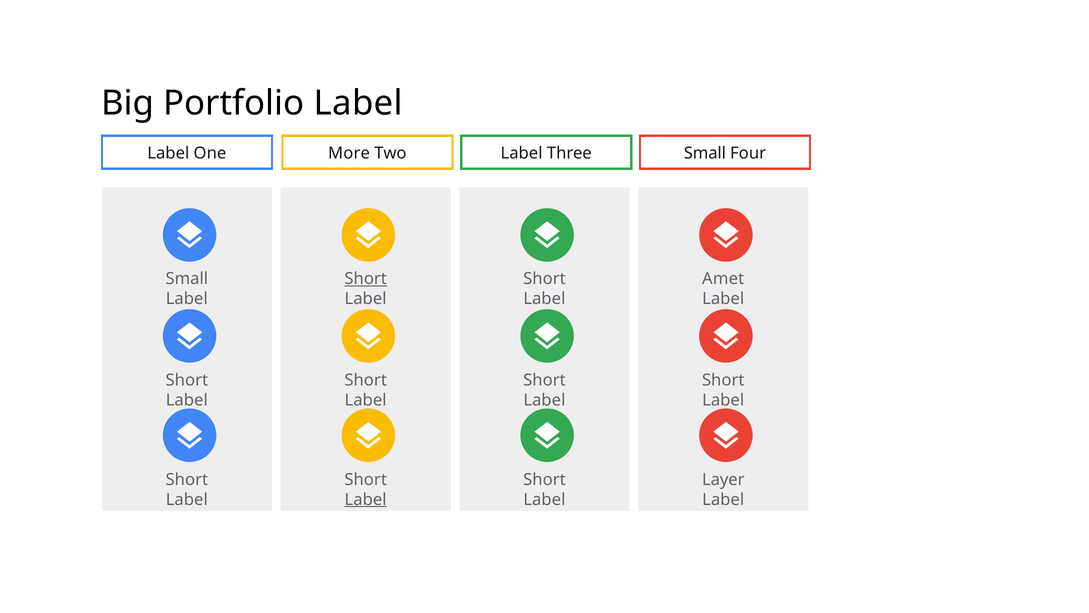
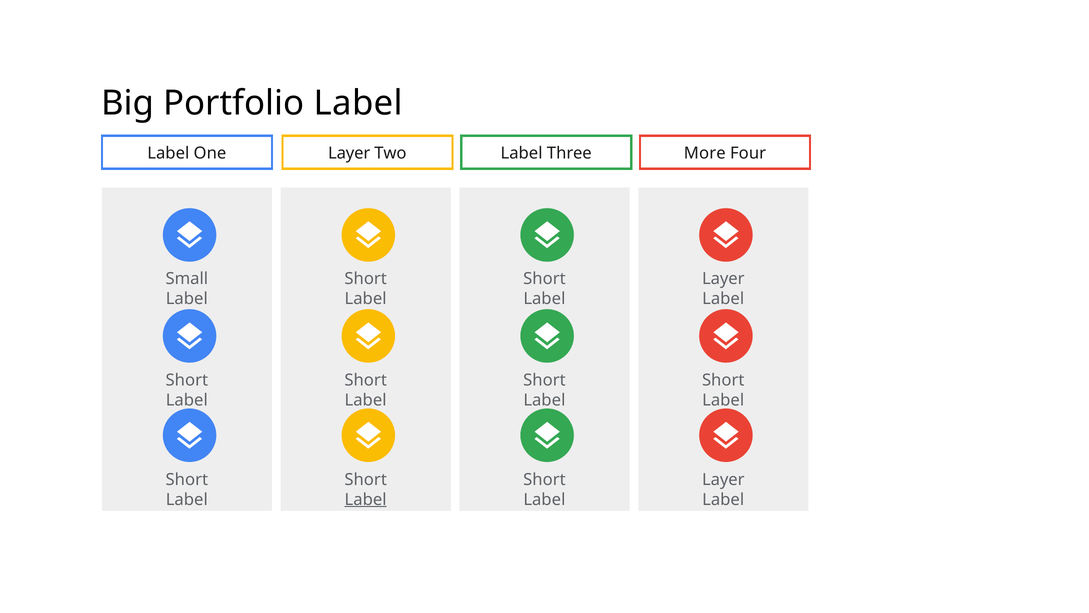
More at (349, 153): More -> Layer
Three Small: Small -> More
Short at (366, 279) underline: present -> none
Amet at (723, 279): Amet -> Layer
